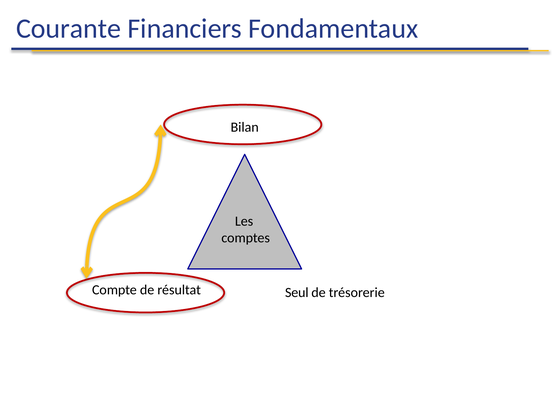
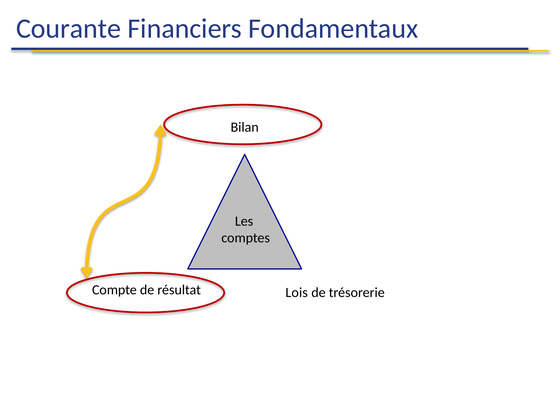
Seul: Seul -> Lois
